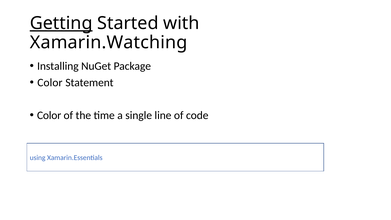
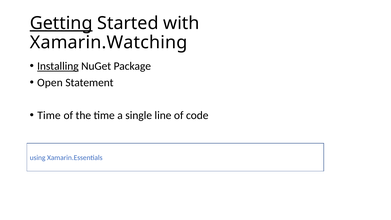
Installing underline: none -> present
Color at (50, 83): Color -> Open
Color at (49, 115): Color -> Time
